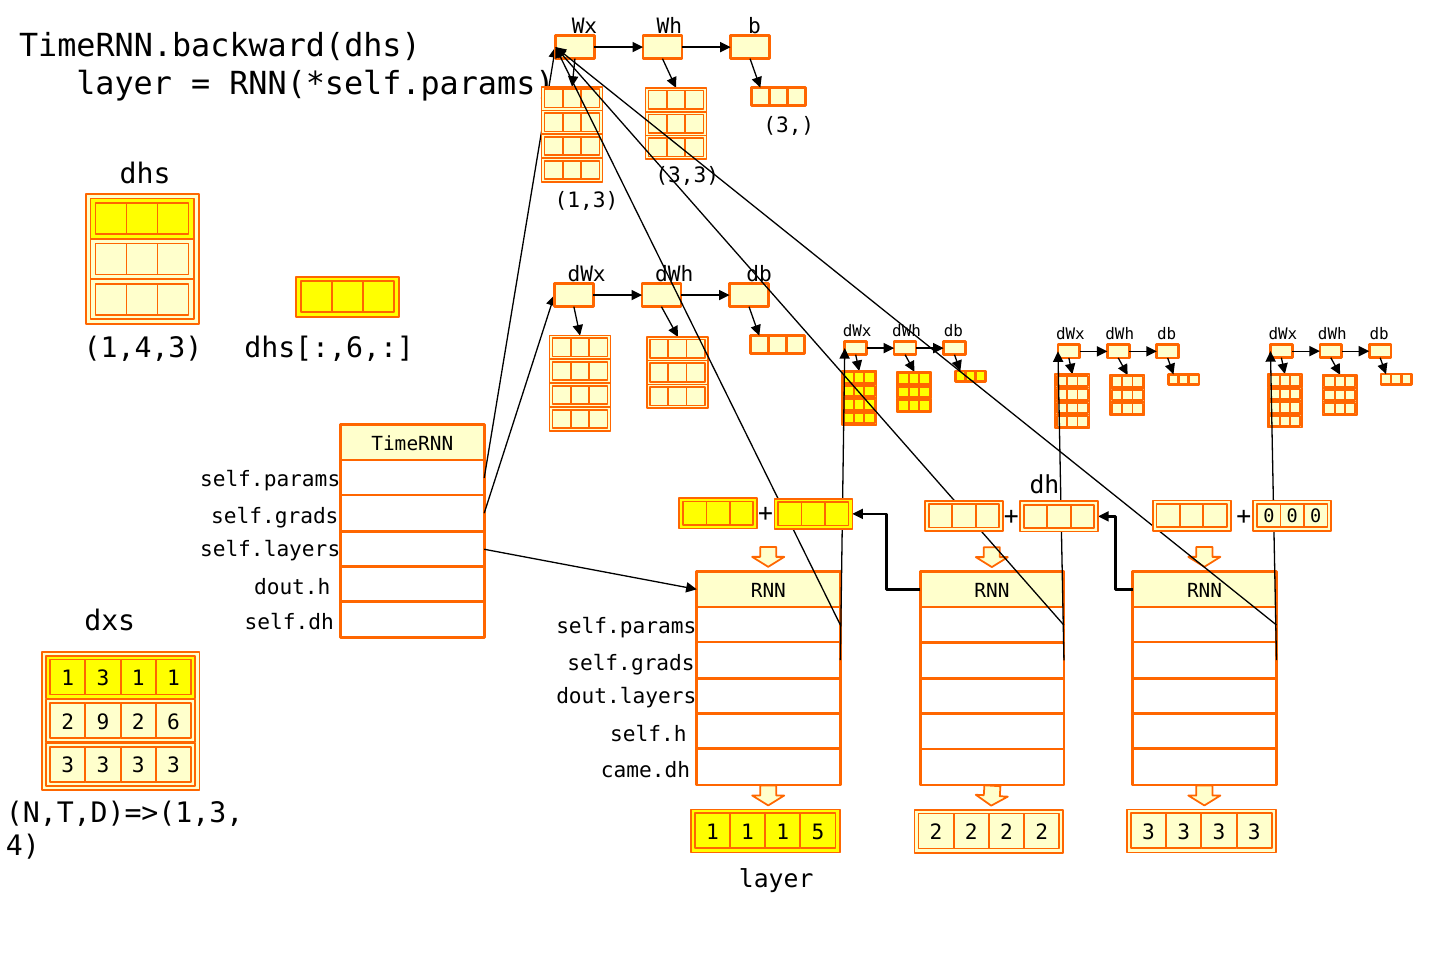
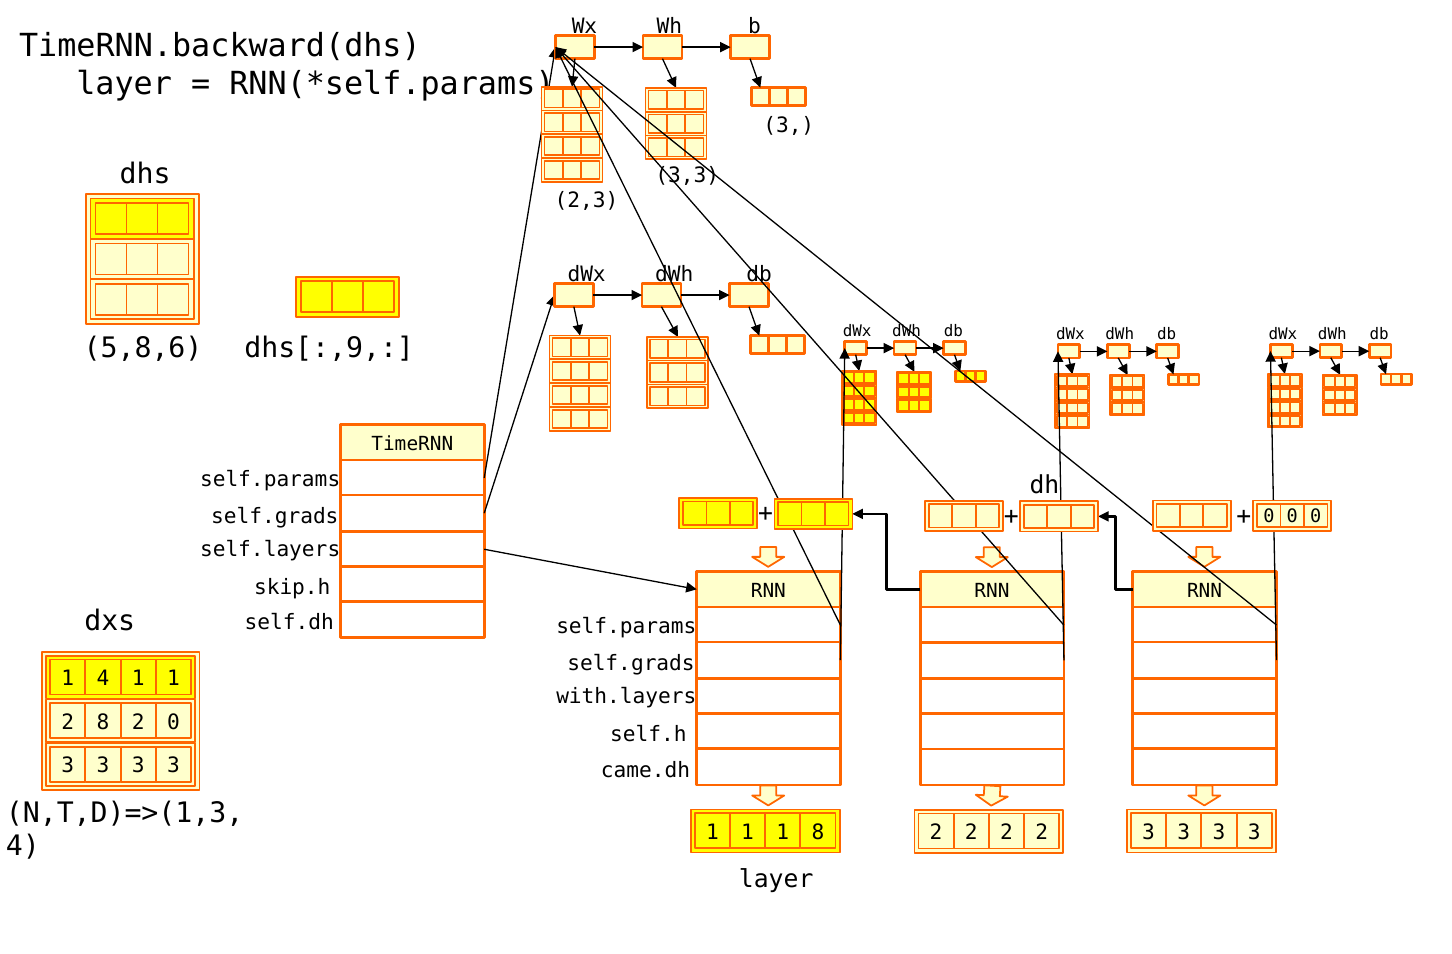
1,3: 1,3 -> 2,3
1,4,3: 1,4,3 -> 5,8,6
dhs[:,6: dhs[:,6 -> dhs[:,9
dout.h: dout.h -> skip.h
1 3: 3 -> 4
dout.layers: dout.layers -> with.layers
2 9: 9 -> 8
2 6: 6 -> 0
1 5: 5 -> 8
